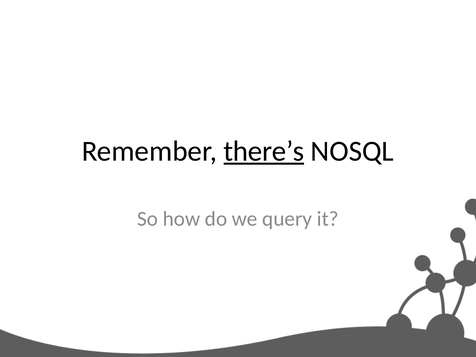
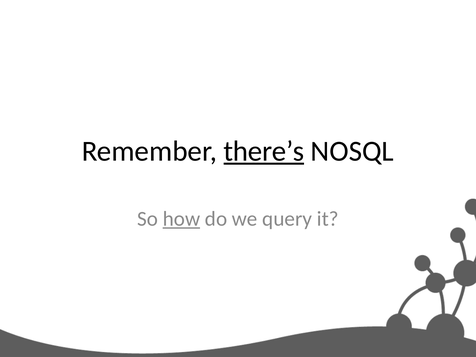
how underline: none -> present
